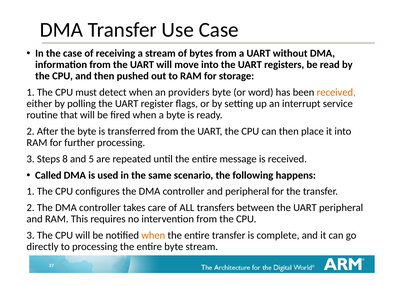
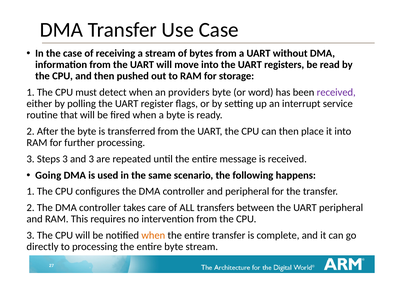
received at (336, 92) colour: orange -> purple
Steps 8: 8 -> 3
and 5: 5 -> 3
Called: Called -> Going
